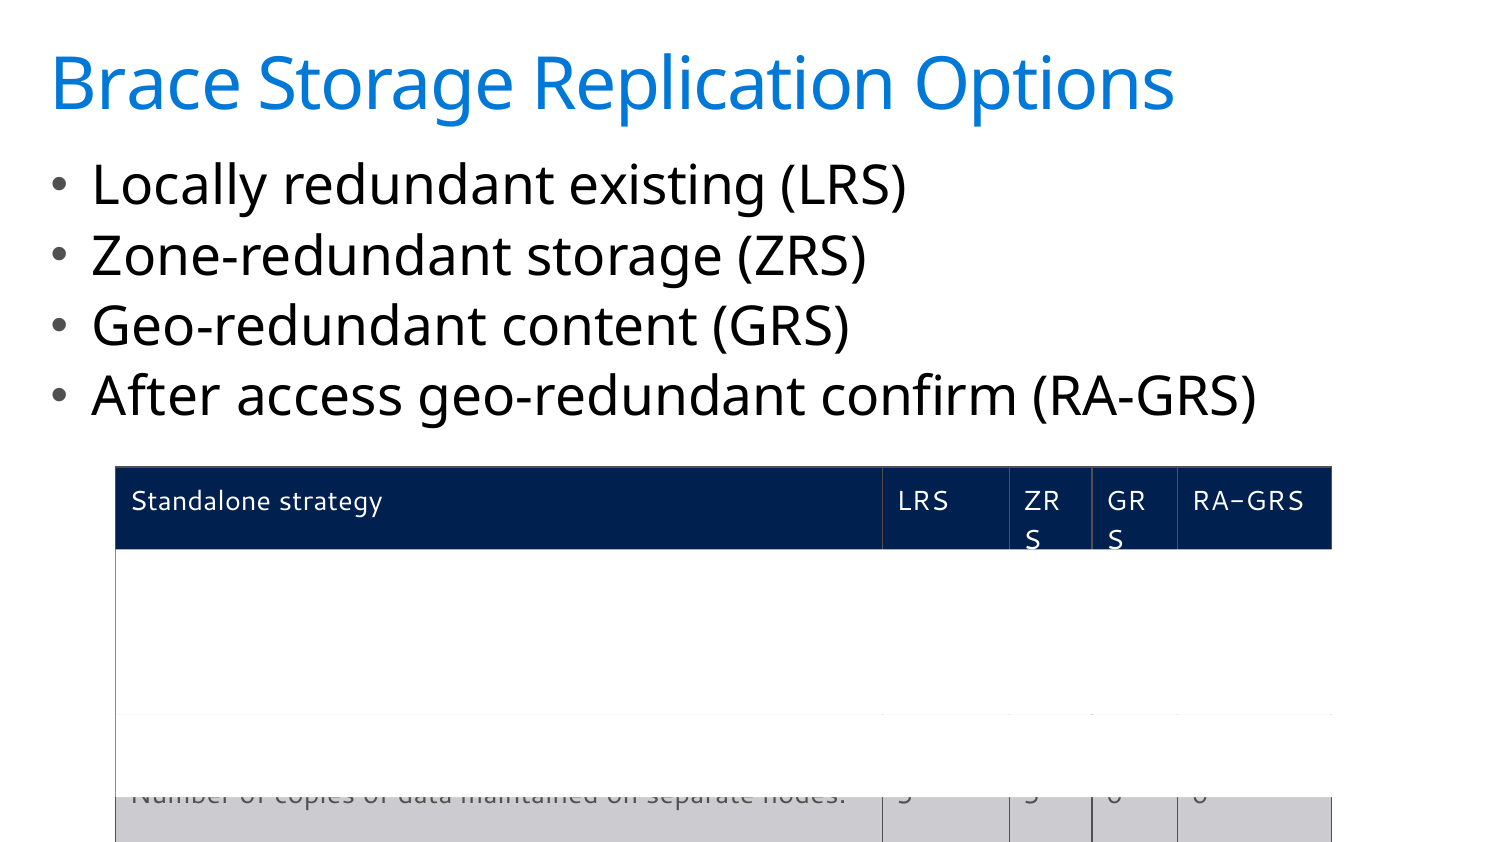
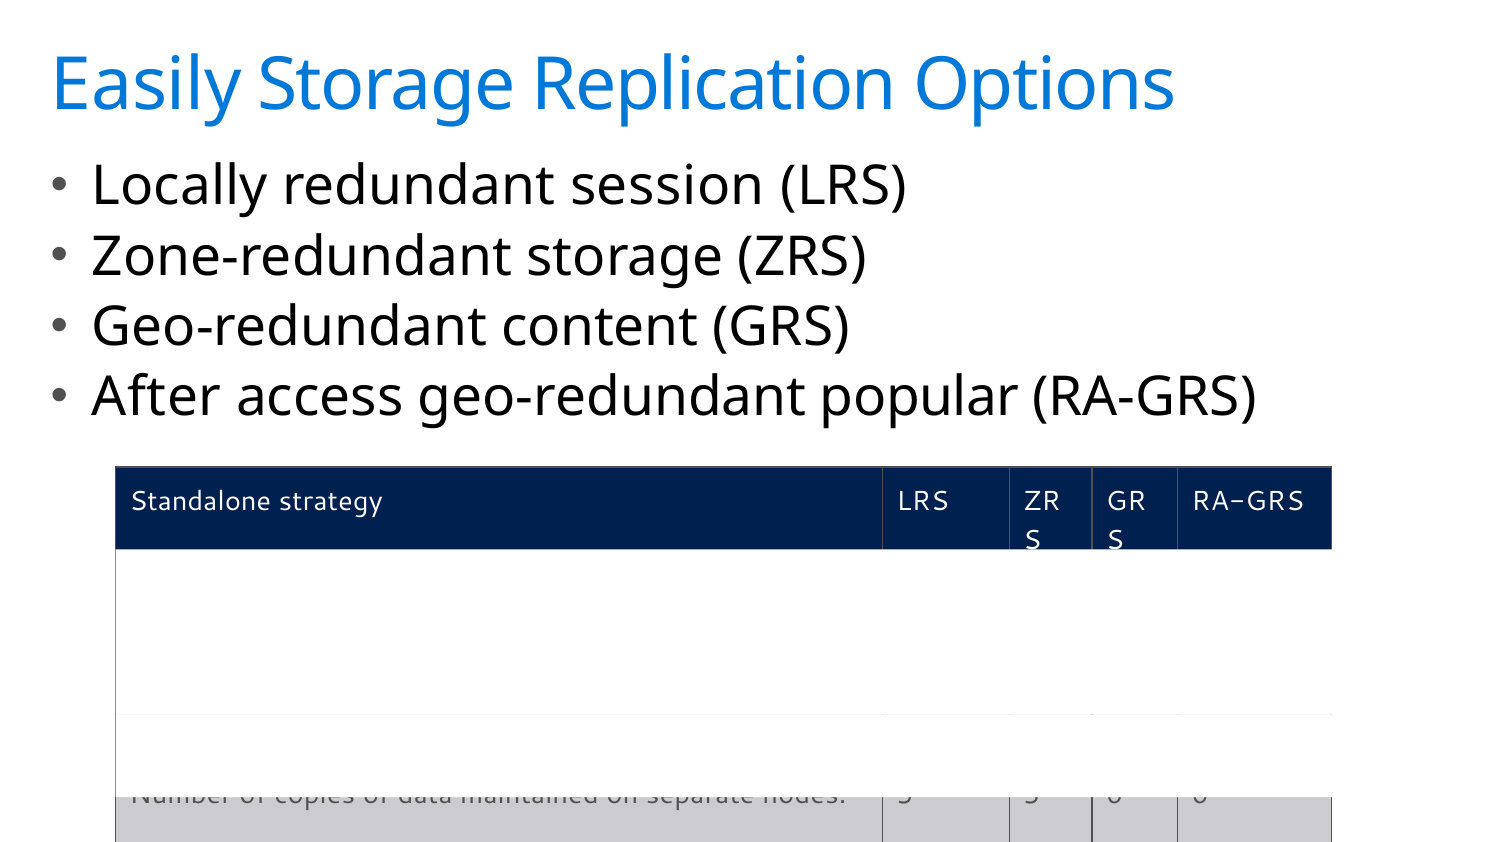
Brace: Brace -> Easily
existing: existing -> session
confirm: confirm -> popular
